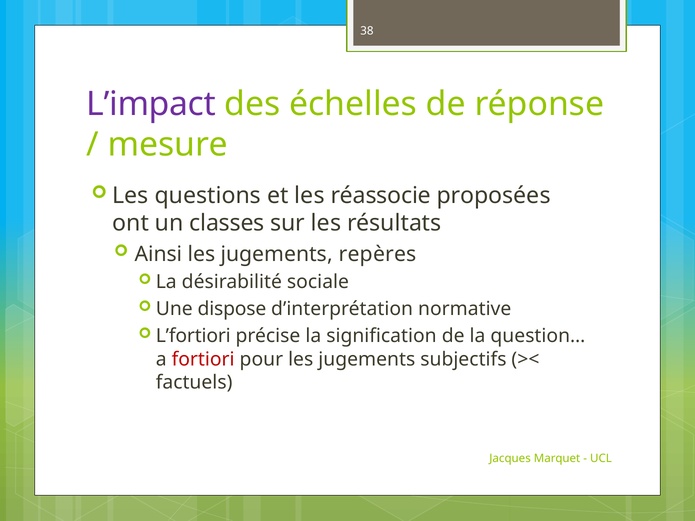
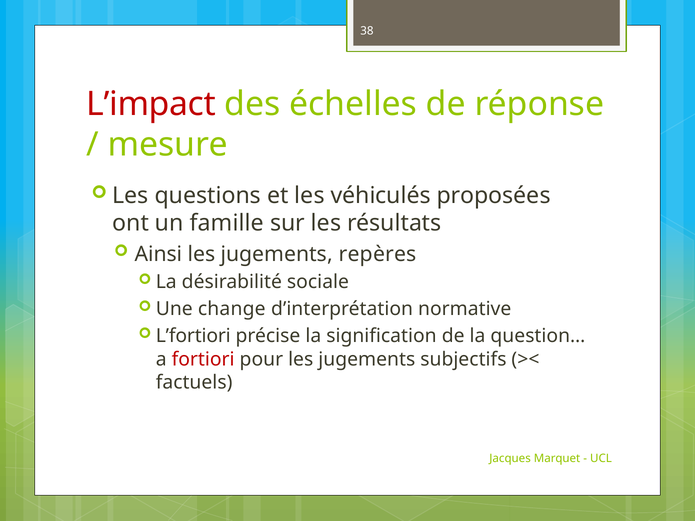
L’impact colour: purple -> red
réassocie: réassocie -> véhiculés
classes: classes -> famille
dispose: dispose -> change
